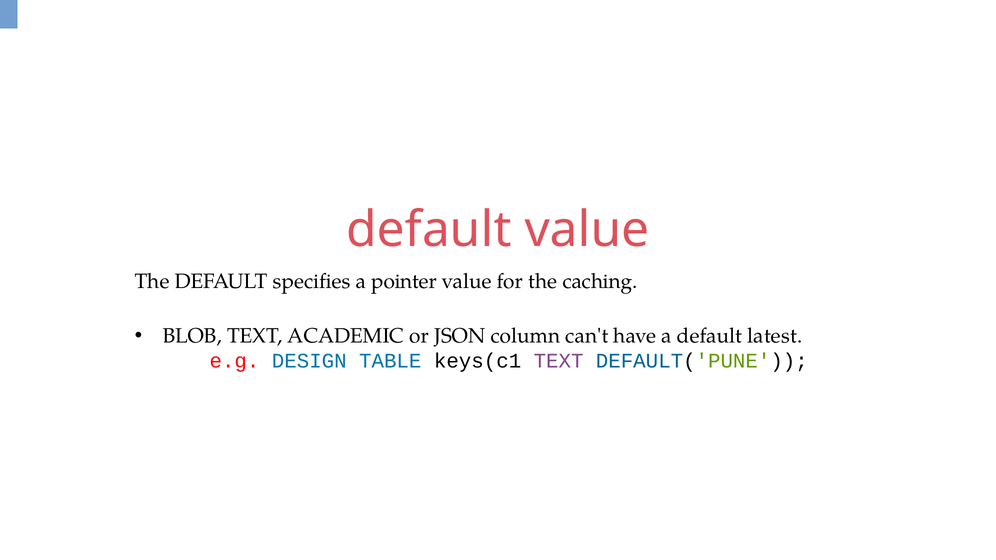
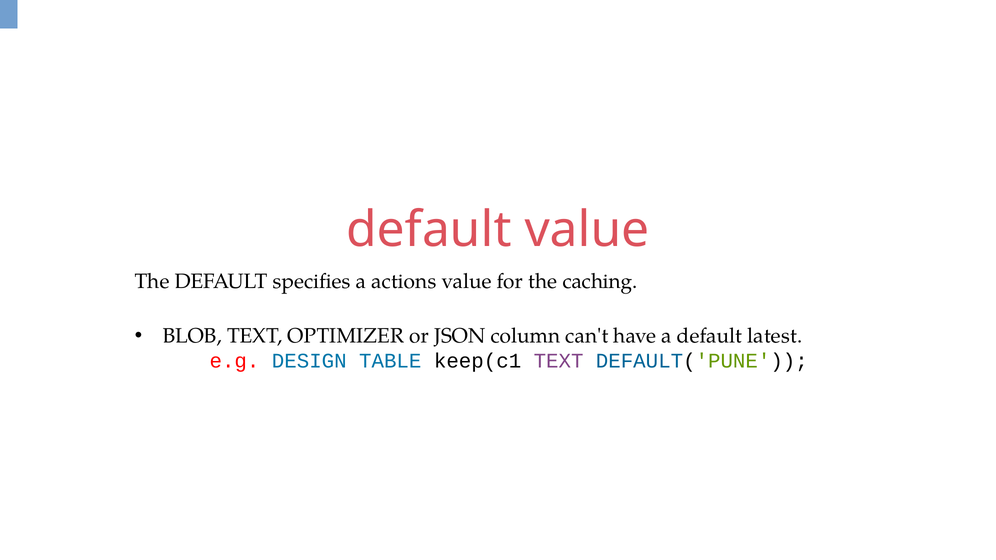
pointer: pointer -> actions
ACADEMIC: ACADEMIC -> OPTIMIZER
keys(c1: keys(c1 -> keep(c1
